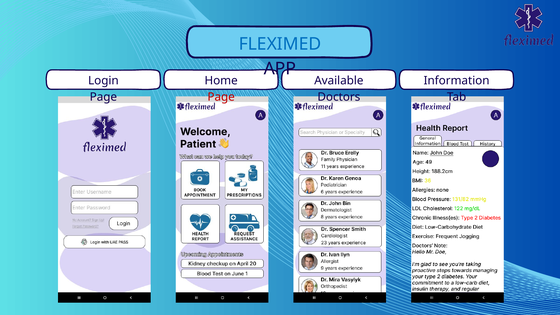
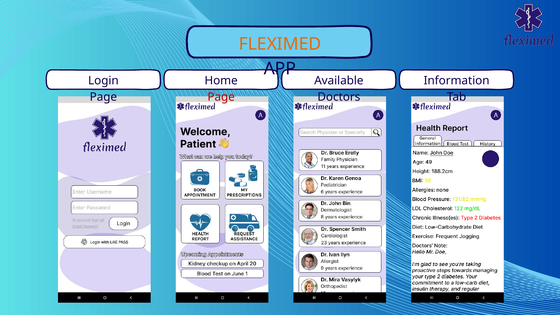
FLEXIMED colour: blue -> orange
